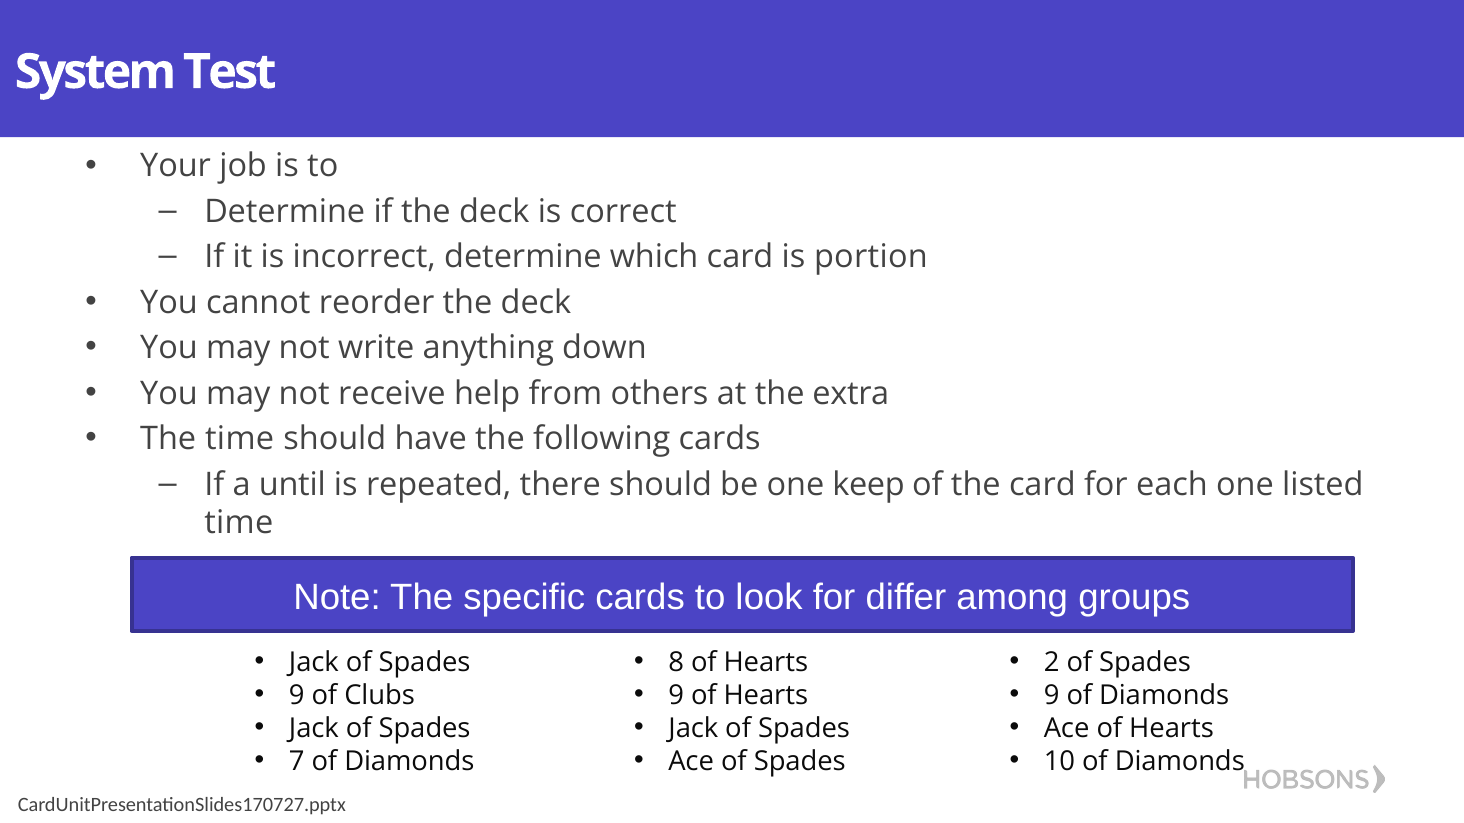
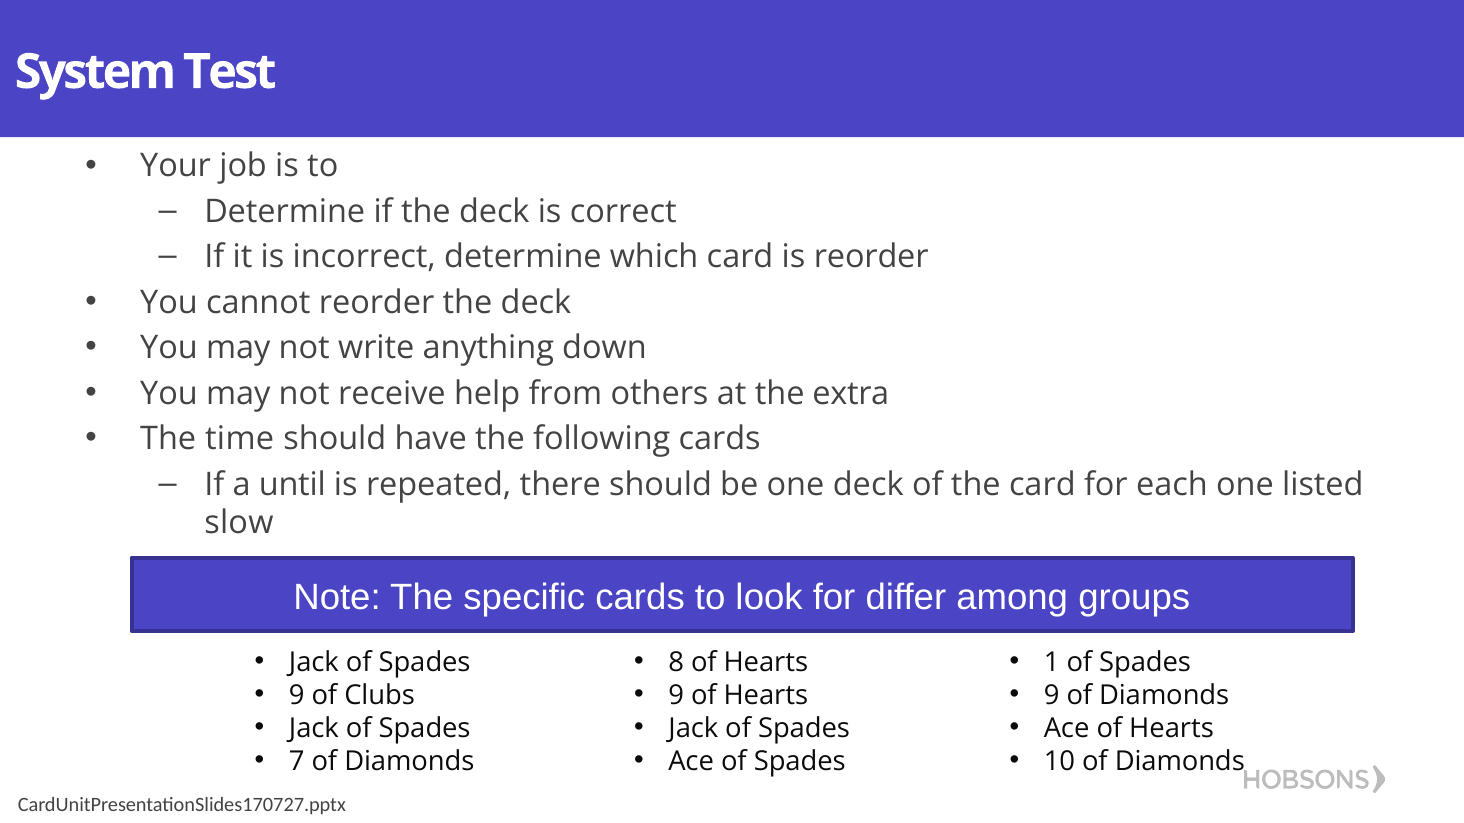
is portion: portion -> reorder
one keep: keep -> deck
time at (239, 524): time -> slow
2: 2 -> 1
